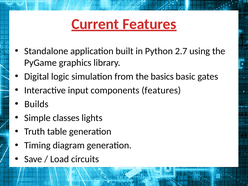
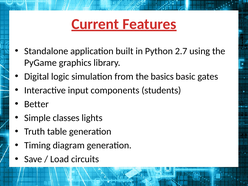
components features: features -> students
Builds: Builds -> Better
